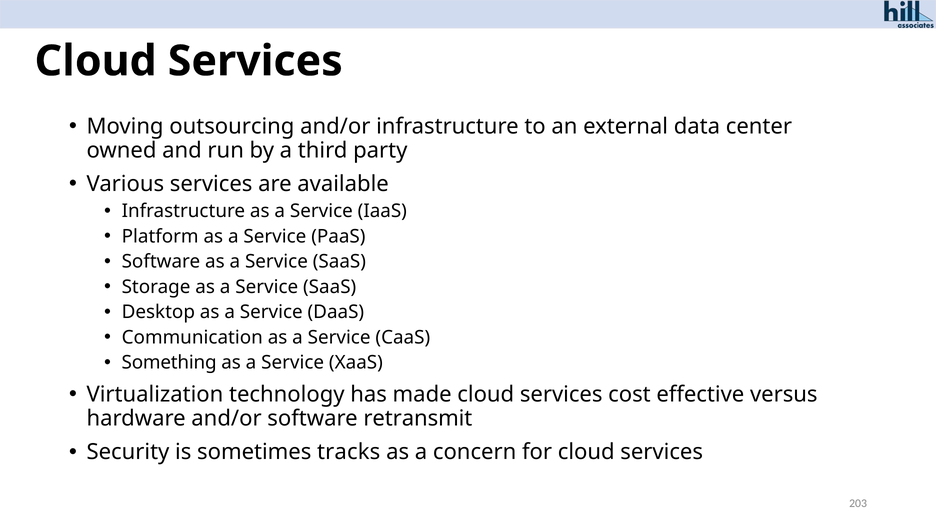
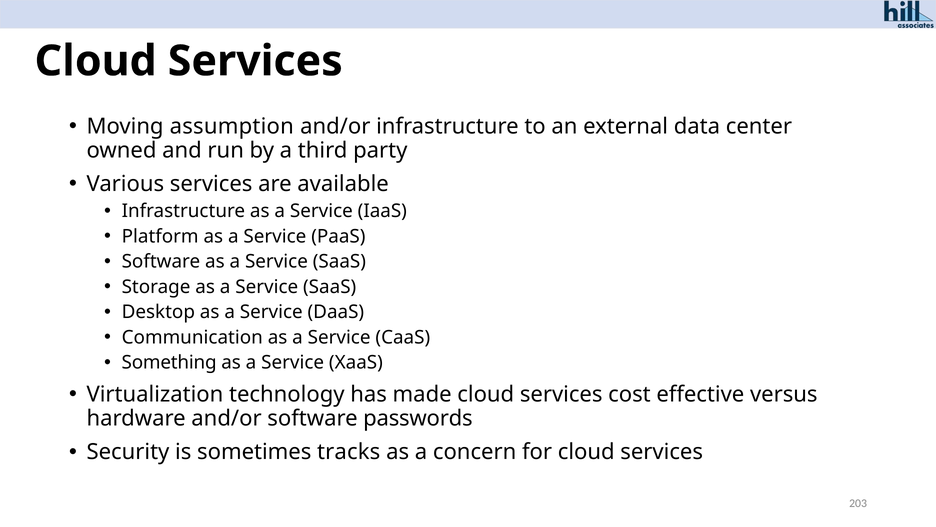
outsourcing: outsourcing -> assumption
retransmit: retransmit -> passwords
